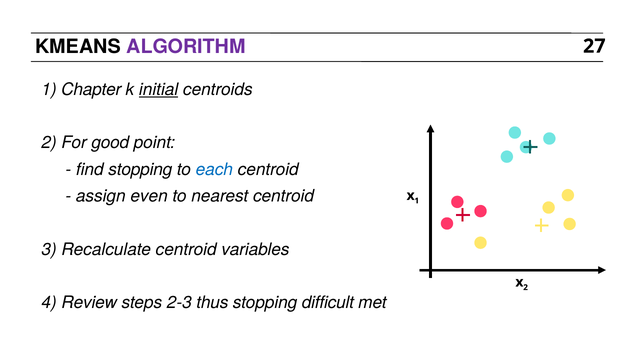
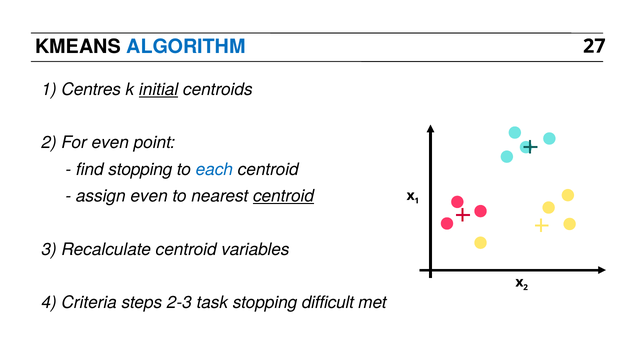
ALGORITHM colour: purple -> blue
Chapter: Chapter -> Centres
For good: good -> even
centroid at (283, 196) underline: none -> present
Review: Review -> Criteria
thus: thus -> task
